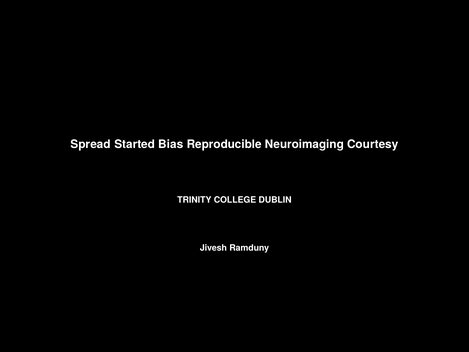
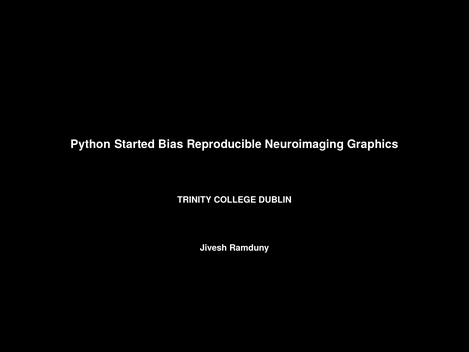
Spread: Spread -> Python
Courtesy: Courtesy -> Graphics
